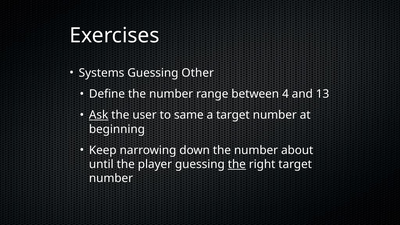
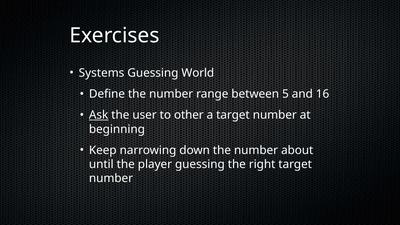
Other: Other -> World
4: 4 -> 5
13: 13 -> 16
same: same -> other
the at (237, 164) underline: present -> none
